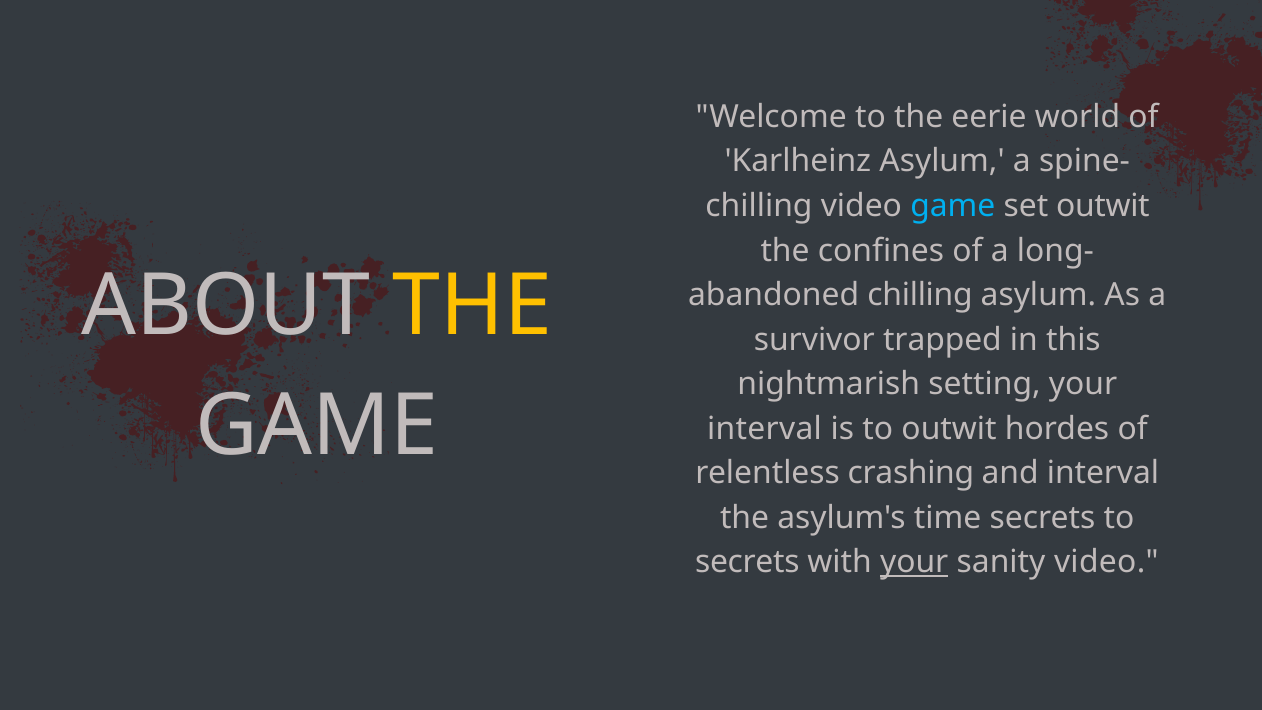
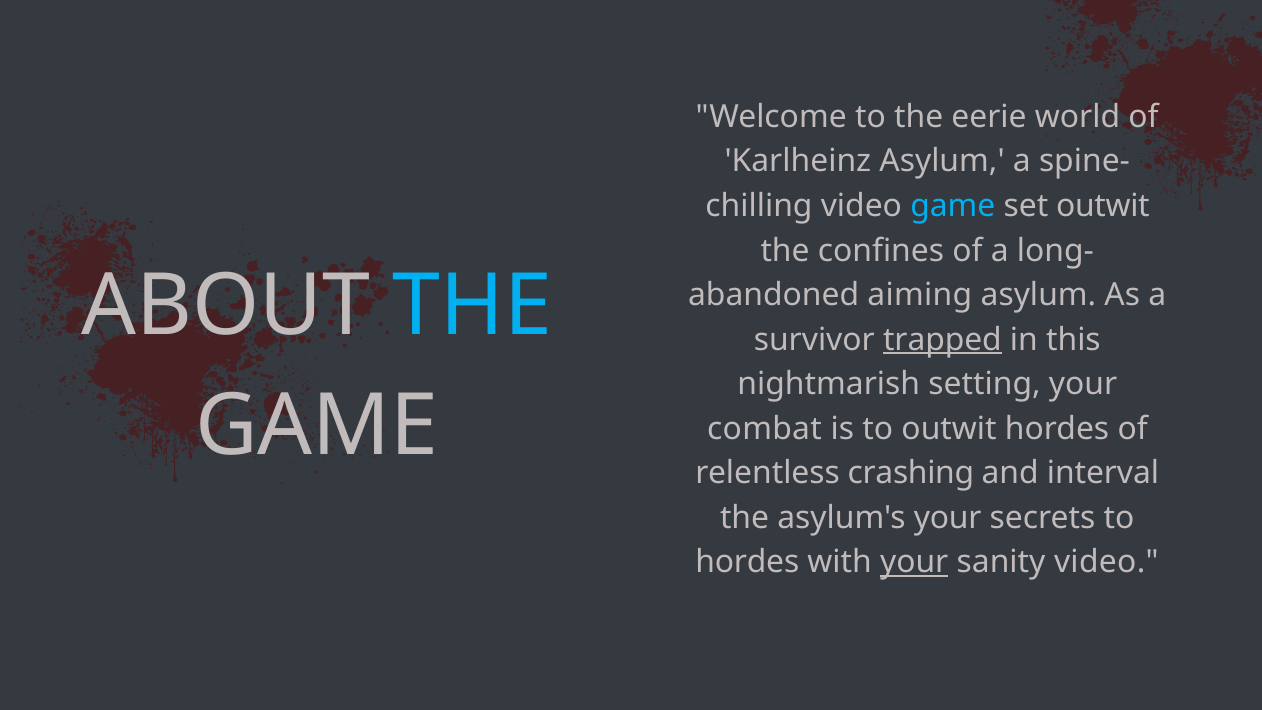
THE at (472, 306) colour: yellow -> light blue
chilling at (920, 295): chilling -> aiming
trapped underline: none -> present
interval at (764, 429): interval -> combat
asylum's time: time -> your
secrets at (747, 562): secrets -> hordes
